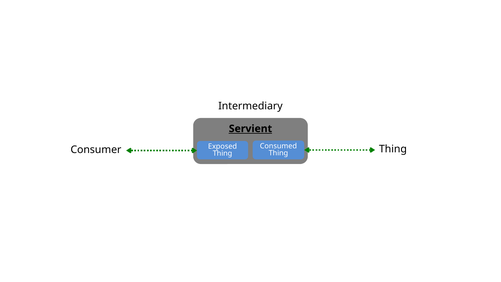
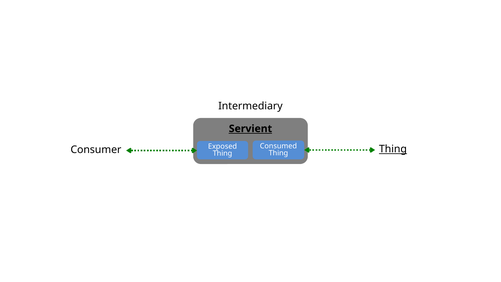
Thing at (393, 149) underline: none -> present
